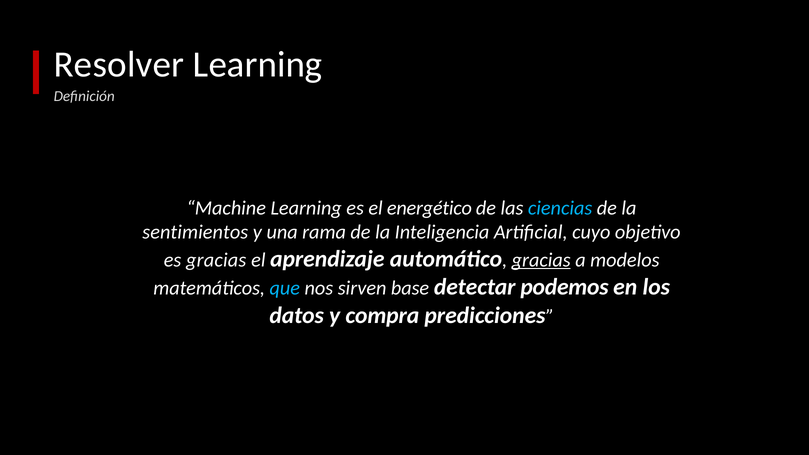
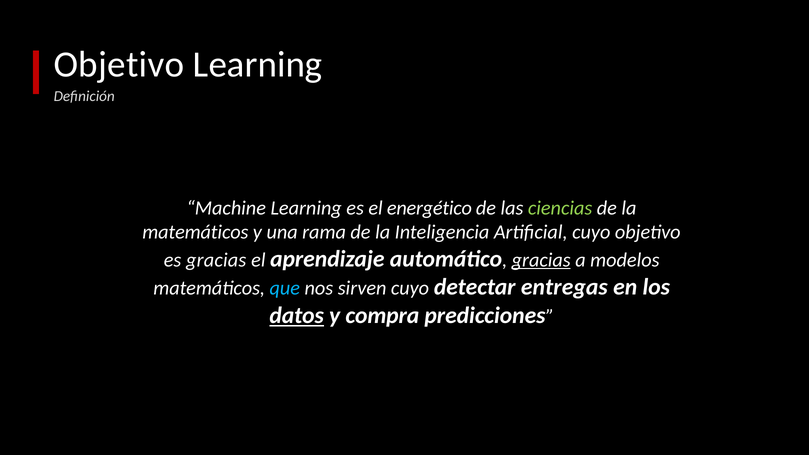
Resolver at (119, 64): Resolver -> Objetivo
ciencias colour: light blue -> light green
sentimientos at (195, 232): sentimientos -> matemáticos
sirven base: base -> cuyo
podemos: podemos -> entregas
datos underline: none -> present
